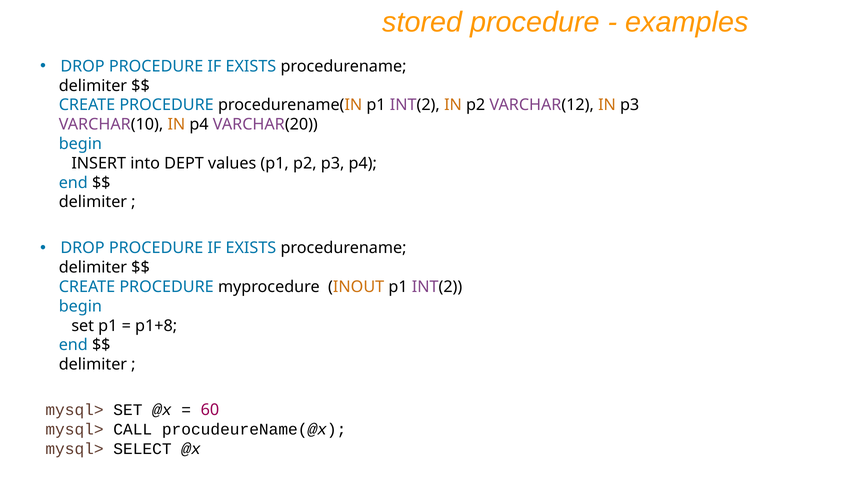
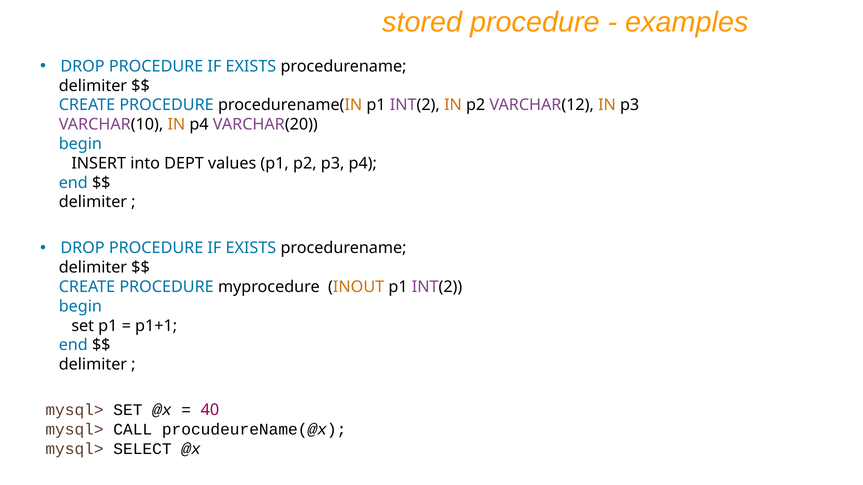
p1+8: p1+8 -> p1+1
60: 60 -> 40
